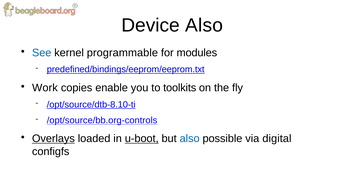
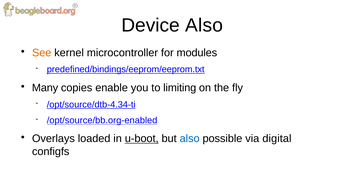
See colour: blue -> orange
programmable: programmable -> microcontroller
Work: Work -> Many
toolkits: toolkits -> limiting
/opt/source/dtb-8.10-ti: /opt/source/dtb-8.10-ti -> /opt/source/dtb-4.34-ti
/opt/source/bb.org-controls: /opt/source/bb.org-controls -> /opt/source/bb.org-enabled
Overlays underline: present -> none
